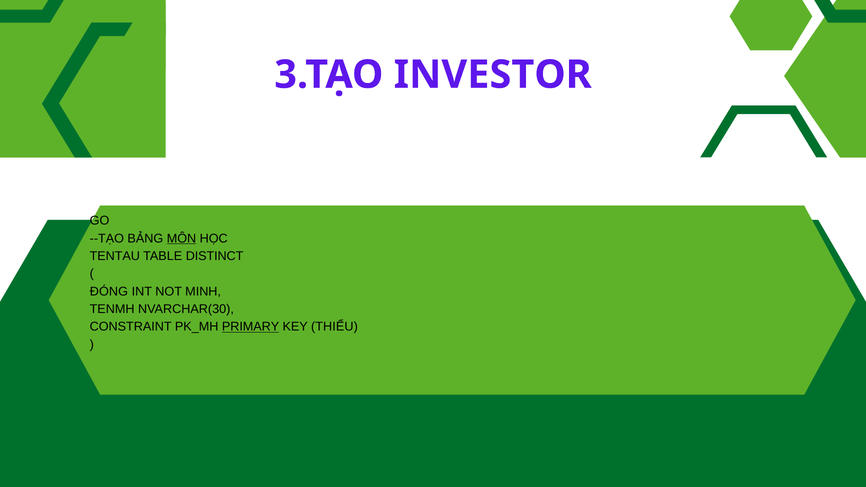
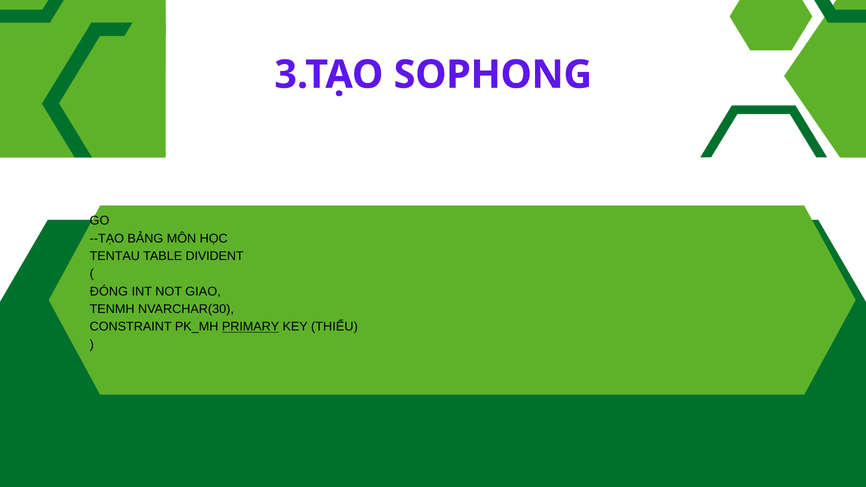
INVESTOR: INVESTOR -> SOPHONG
MÔN underline: present -> none
DISTINCT: DISTINCT -> DIVIDENT
MINH: MINH -> GIAO
